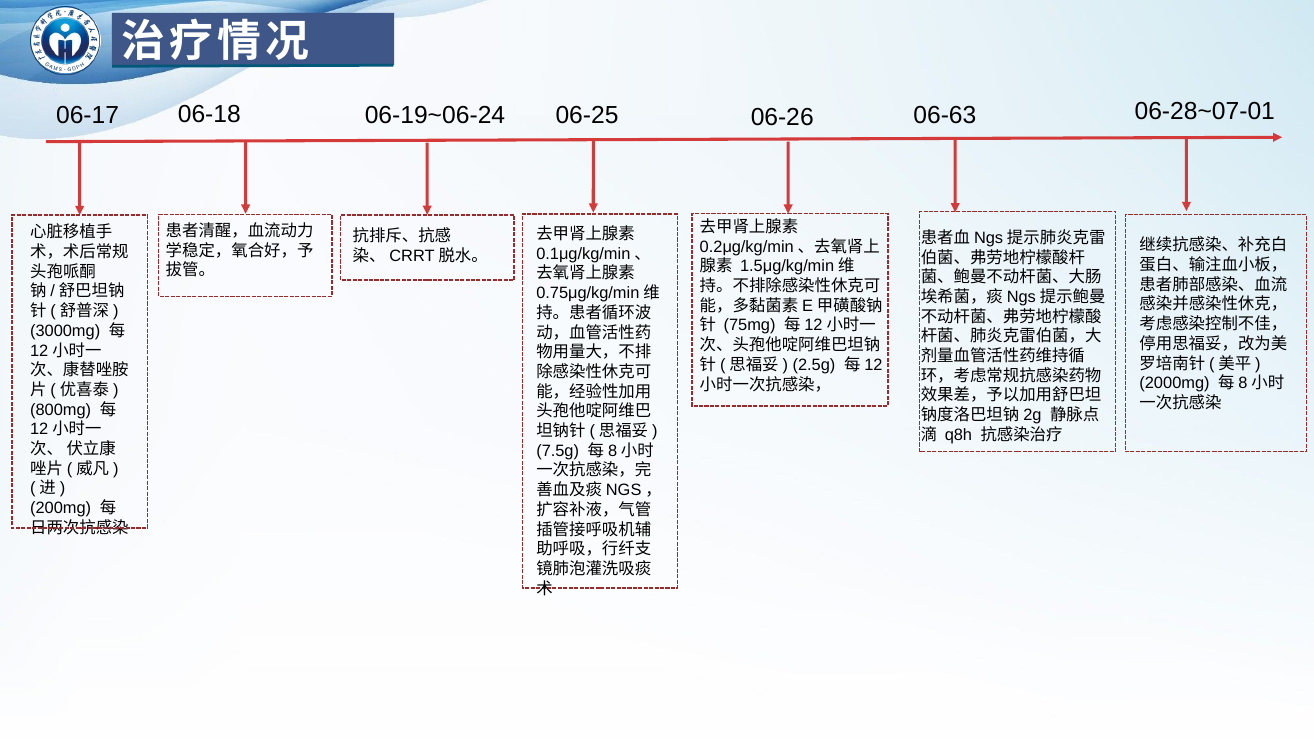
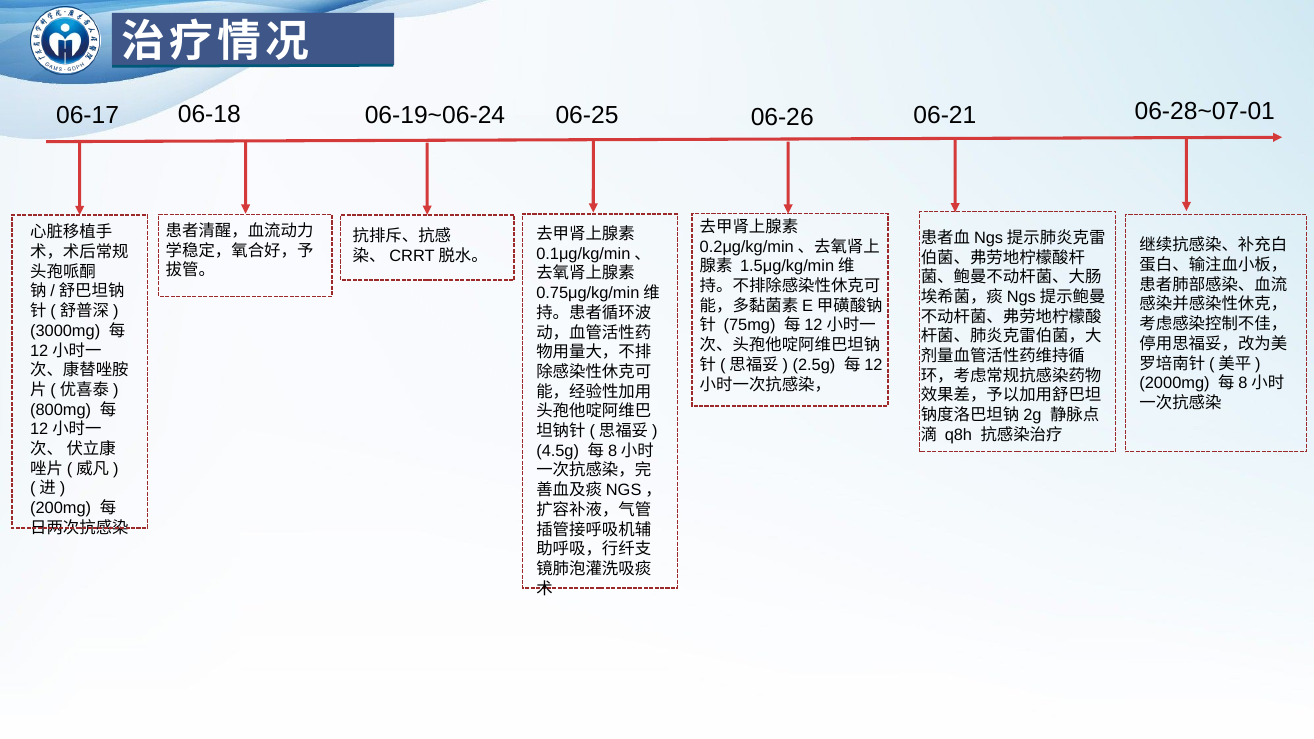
06-63: 06-63 -> 06-21
7.5g: 7.5g -> 4.5g
